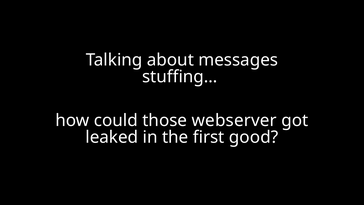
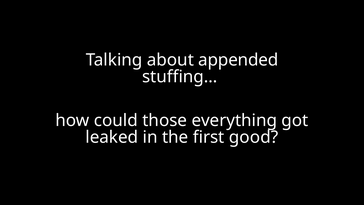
messages: messages -> appended
webserver: webserver -> everything
